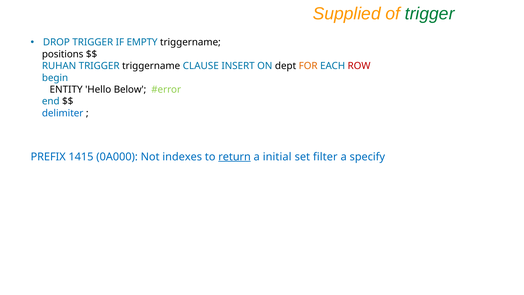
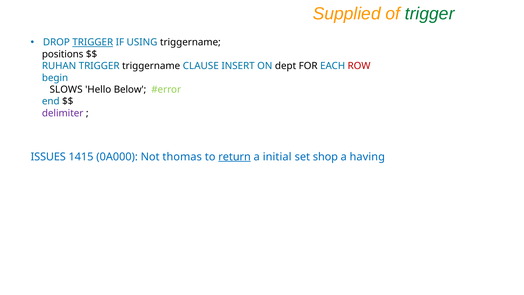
TRIGGER at (93, 42) underline: none -> present
EMPTY: EMPTY -> USING
FOR colour: orange -> black
ENTITY: ENTITY -> SLOWS
delimiter colour: blue -> purple
PREFIX: PREFIX -> ISSUES
indexes: indexes -> thomas
filter: filter -> shop
specify: specify -> having
